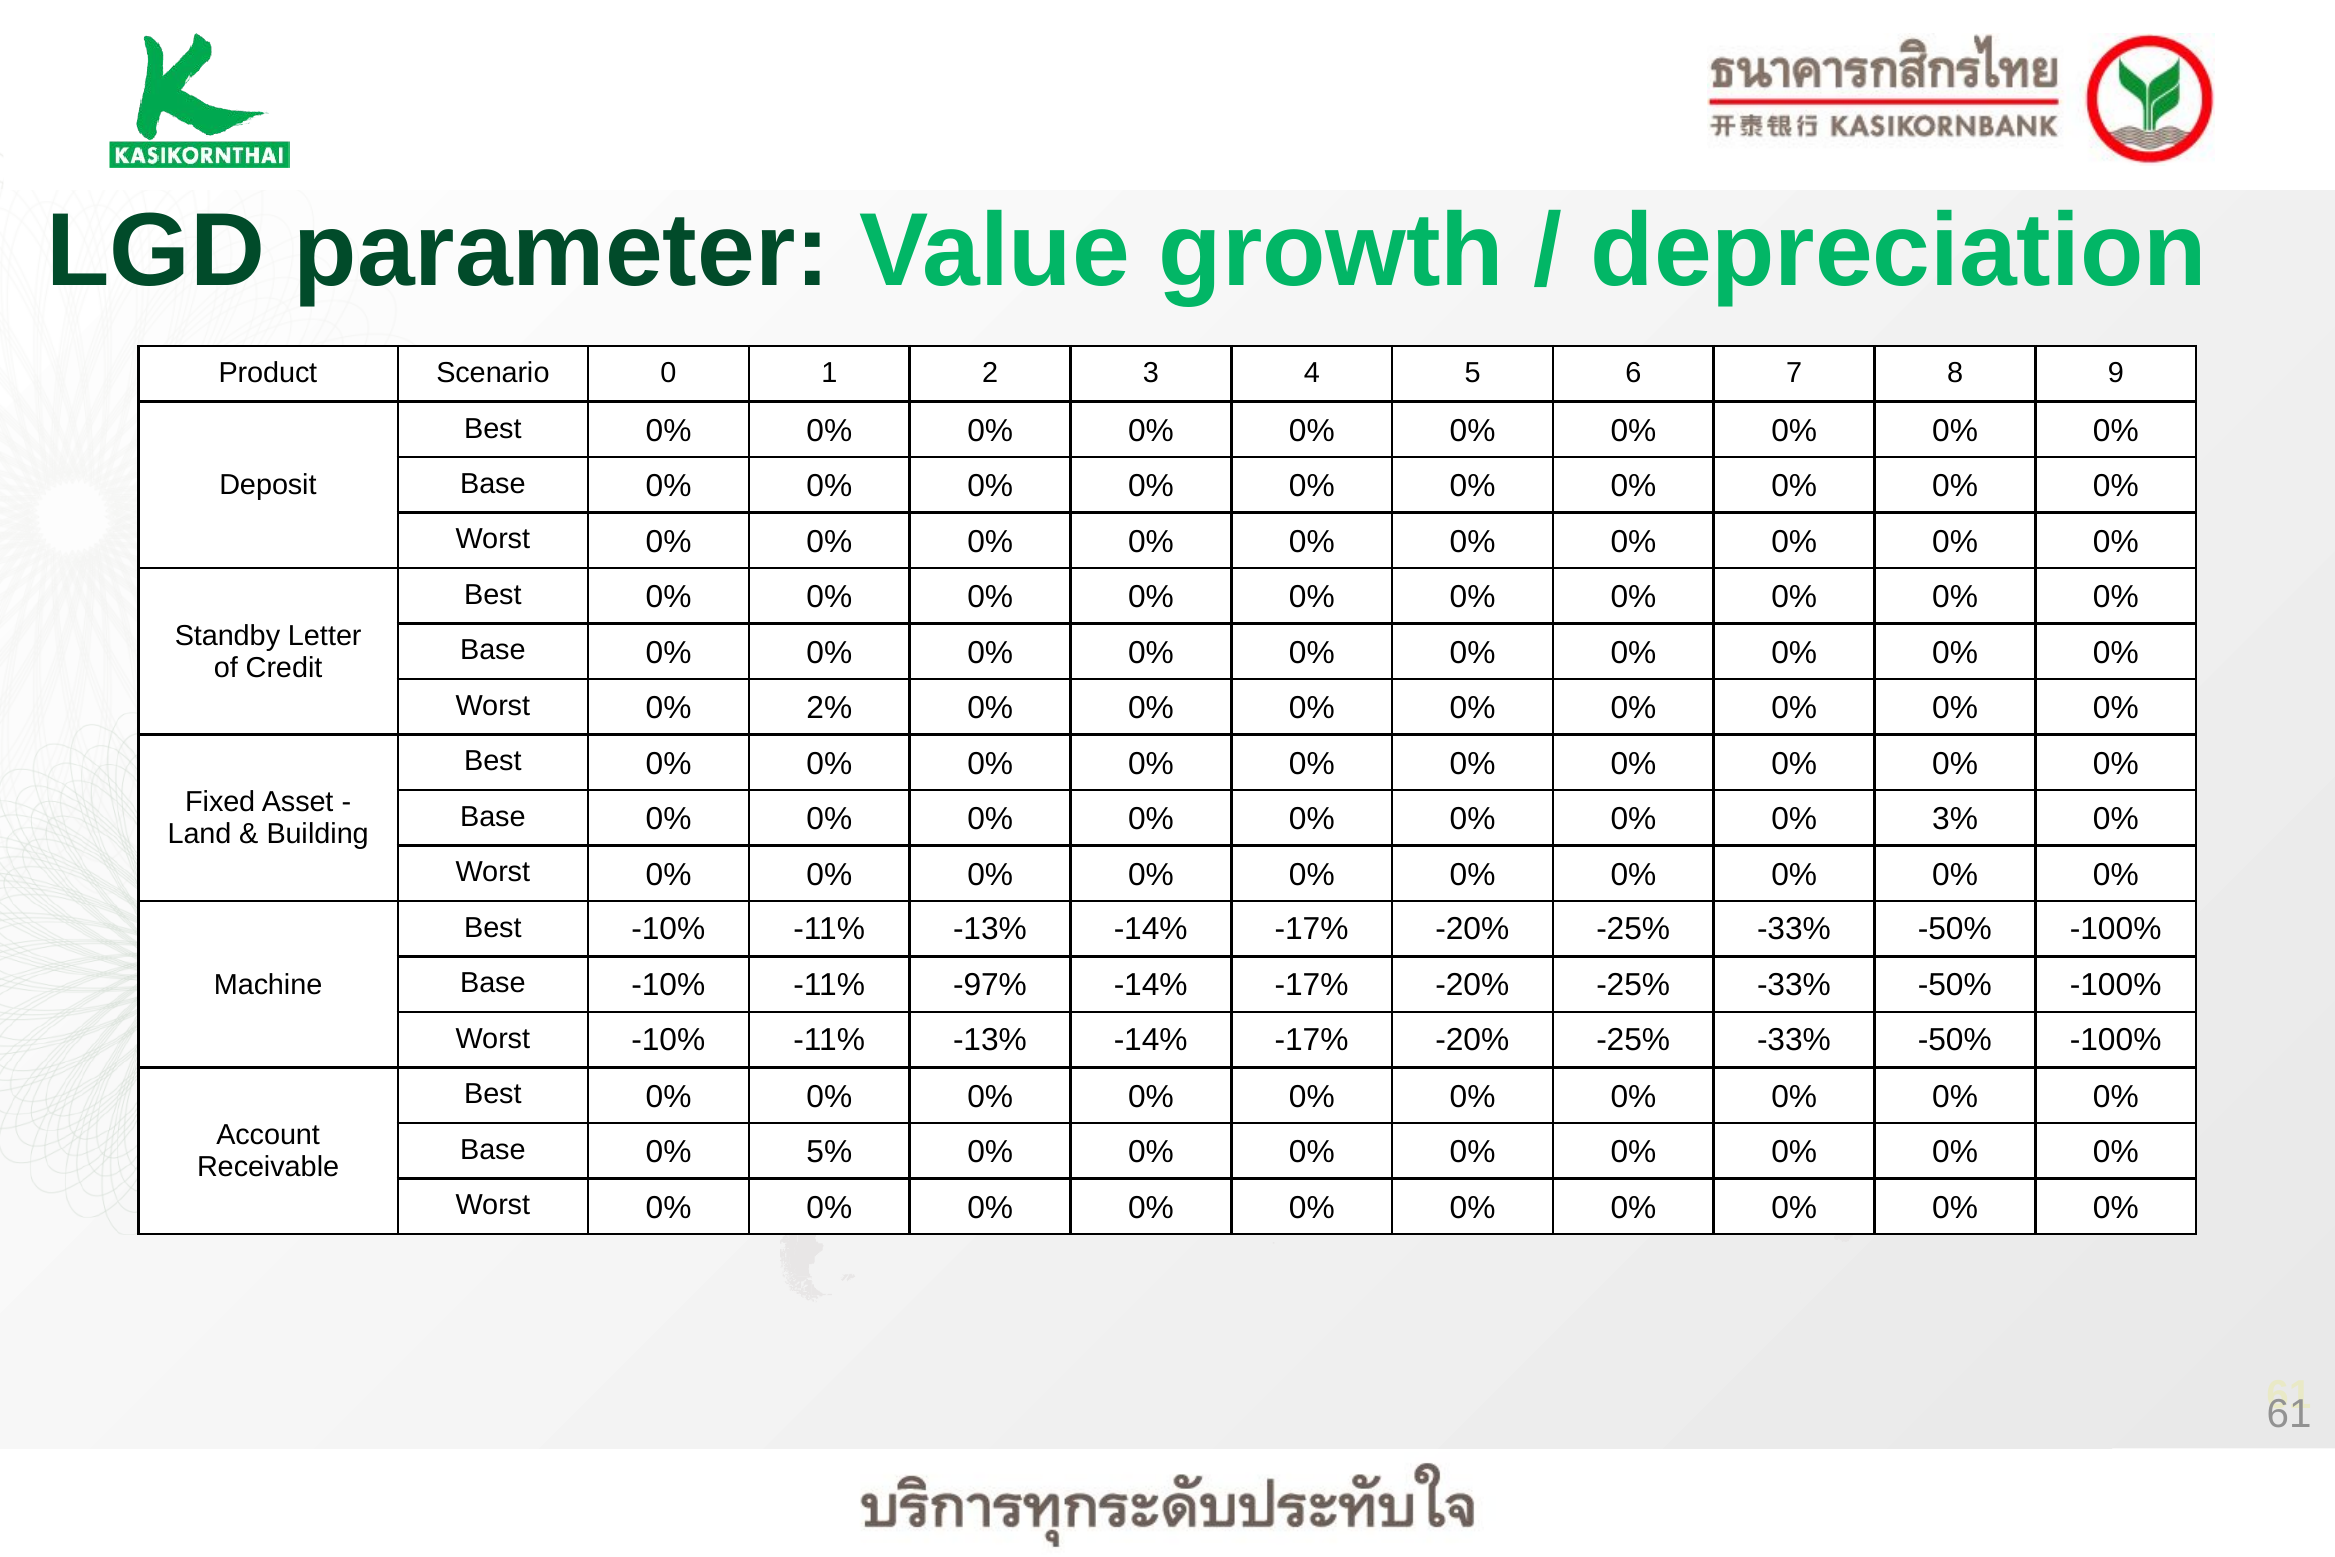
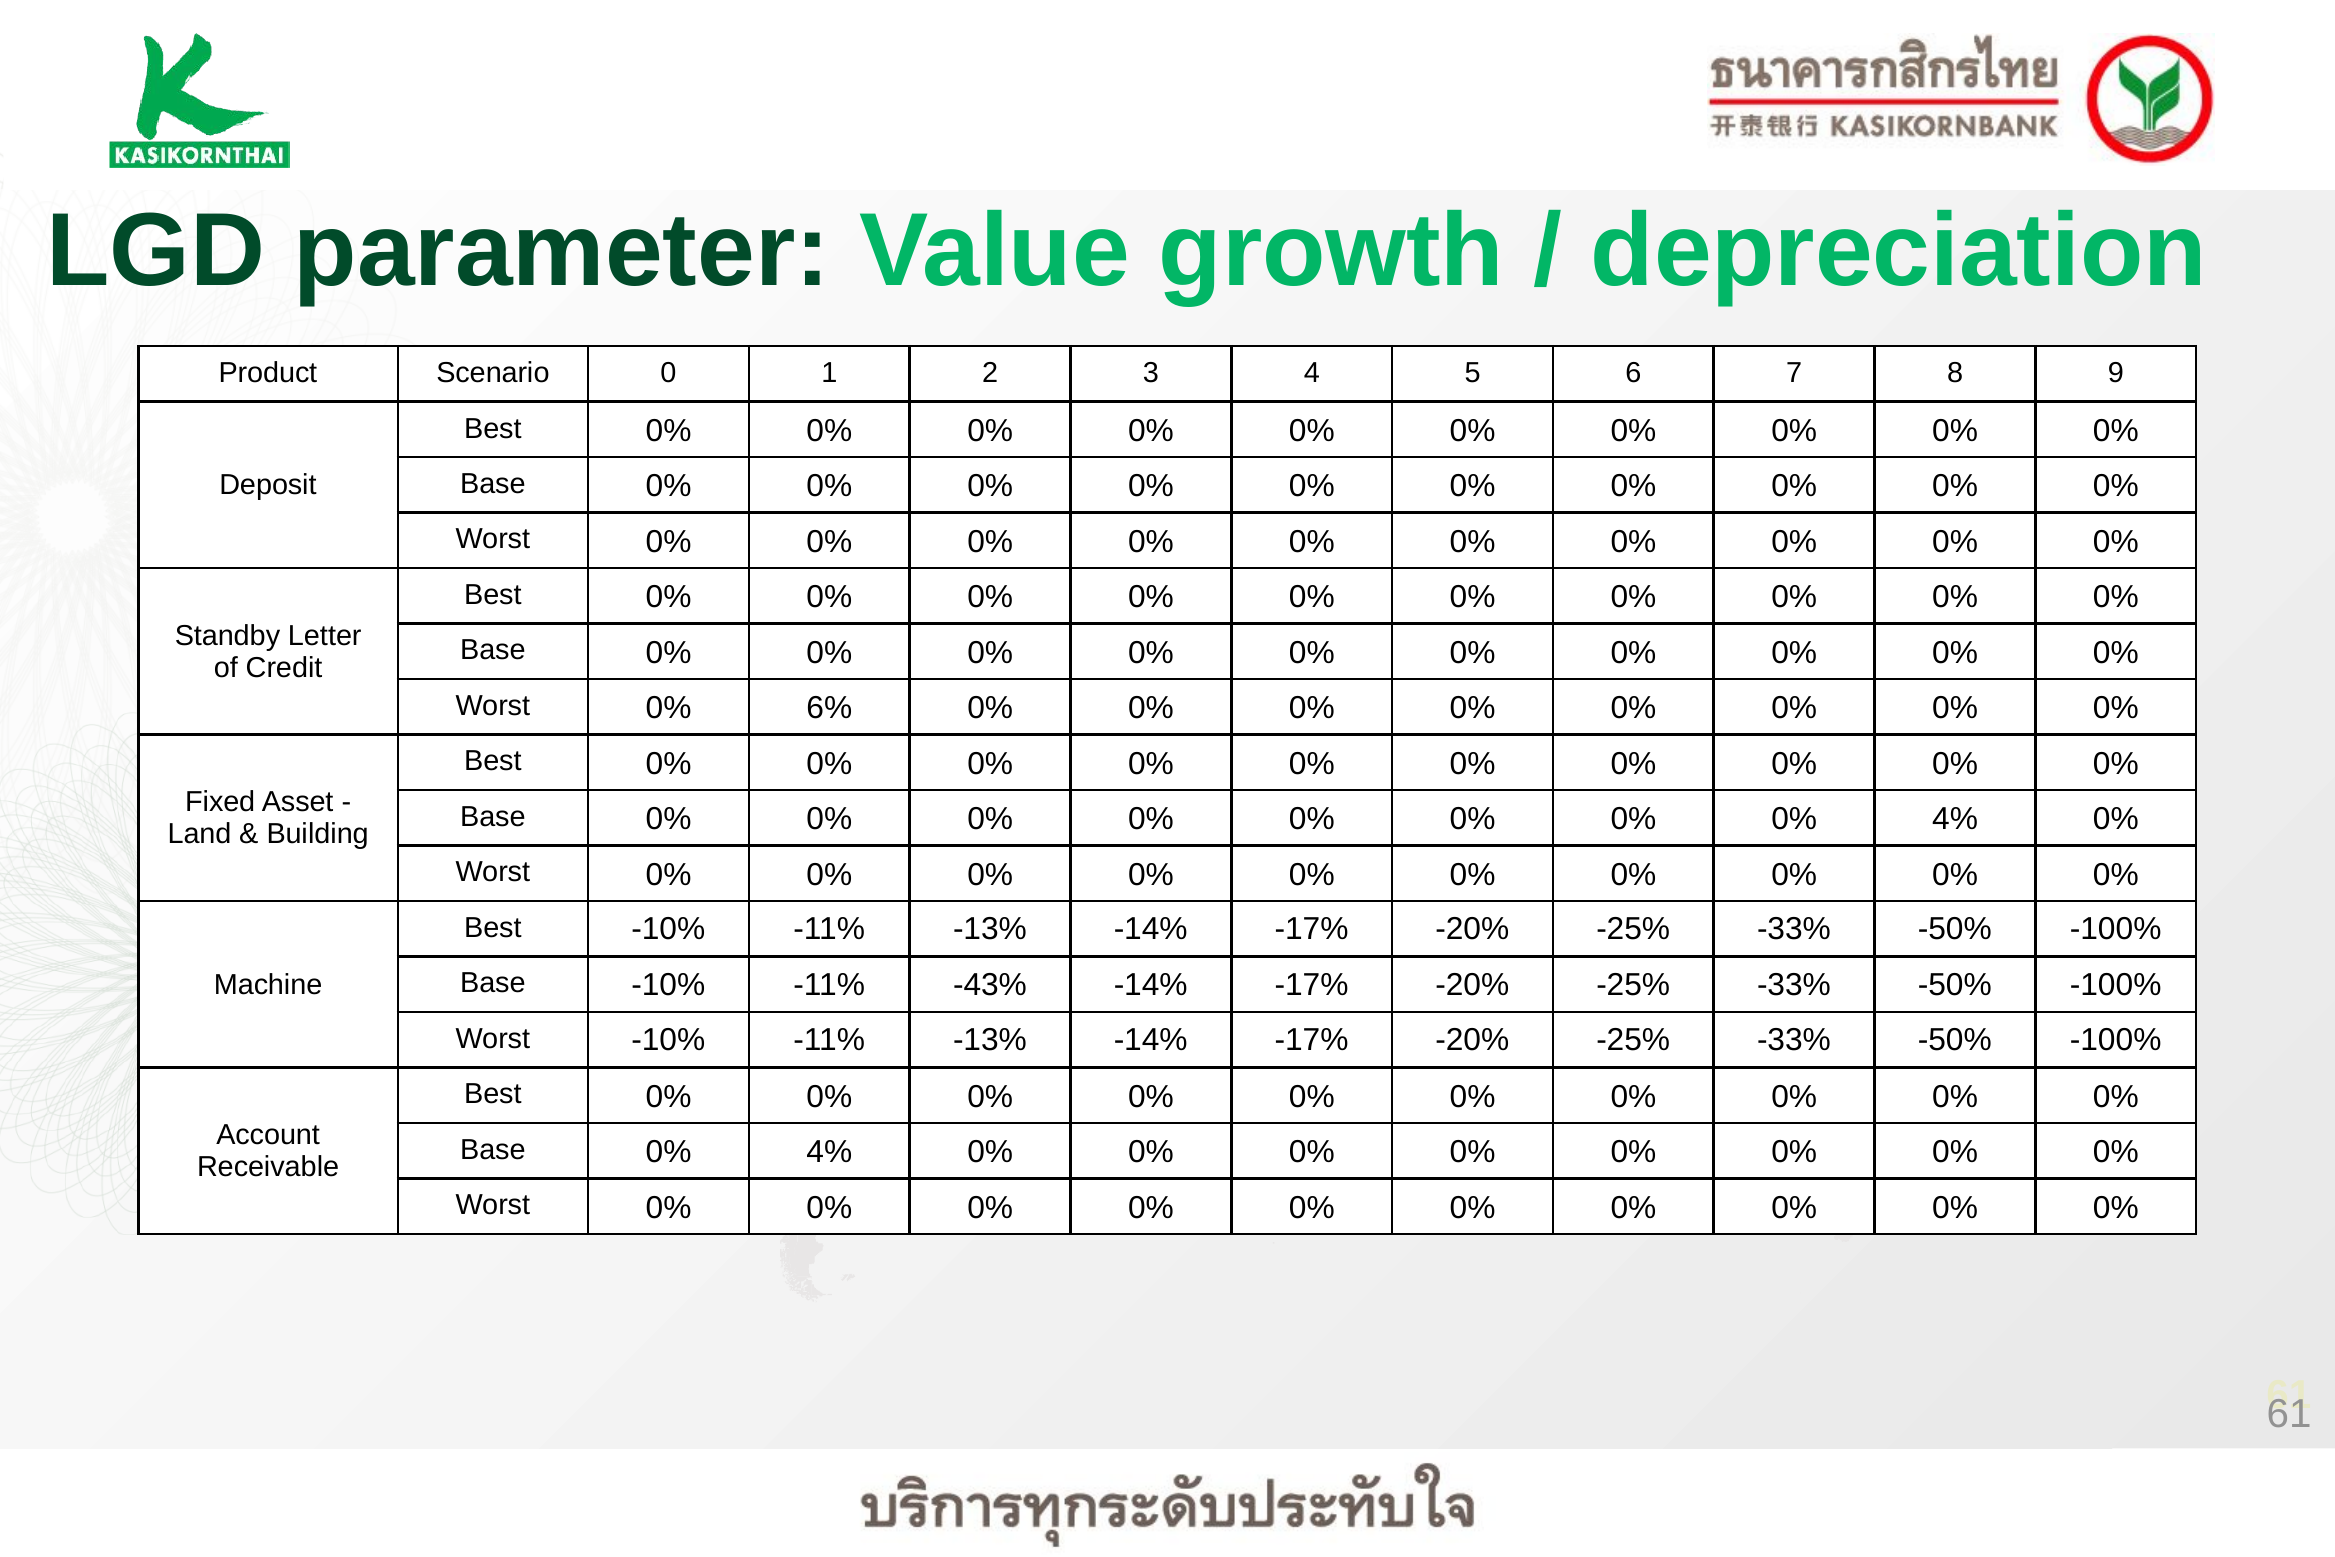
2%: 2% -> 6%
0% 0% 3%: 3% -> 4%
-97%: -97% -> -43%
Base 0% 5%: 5% -> 4%
